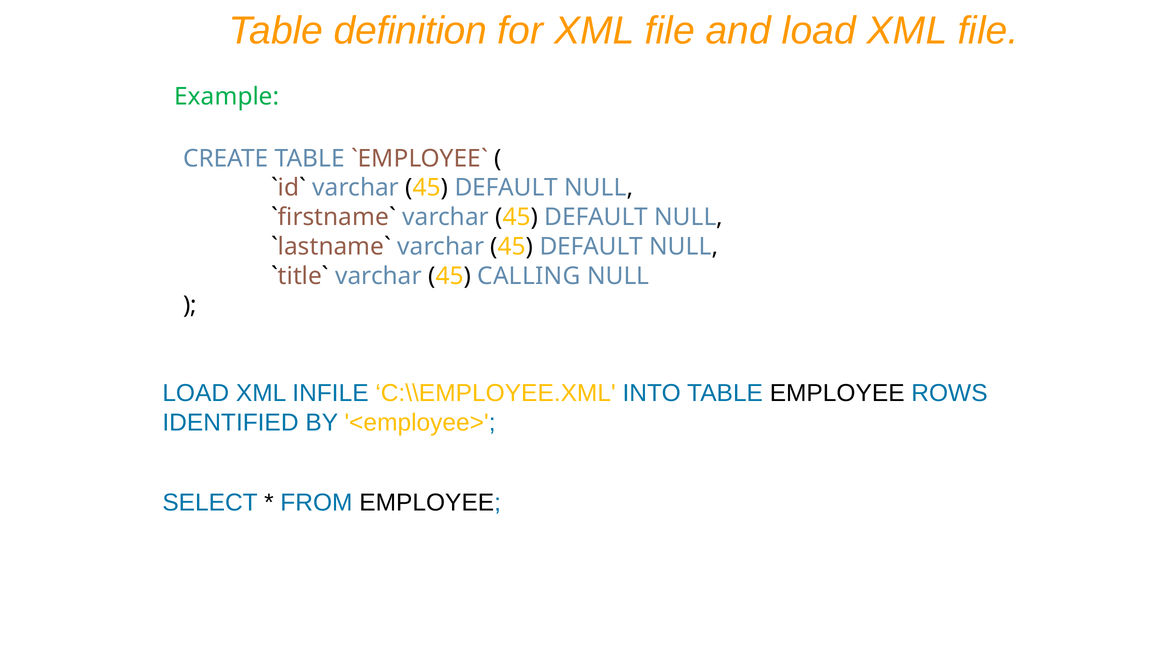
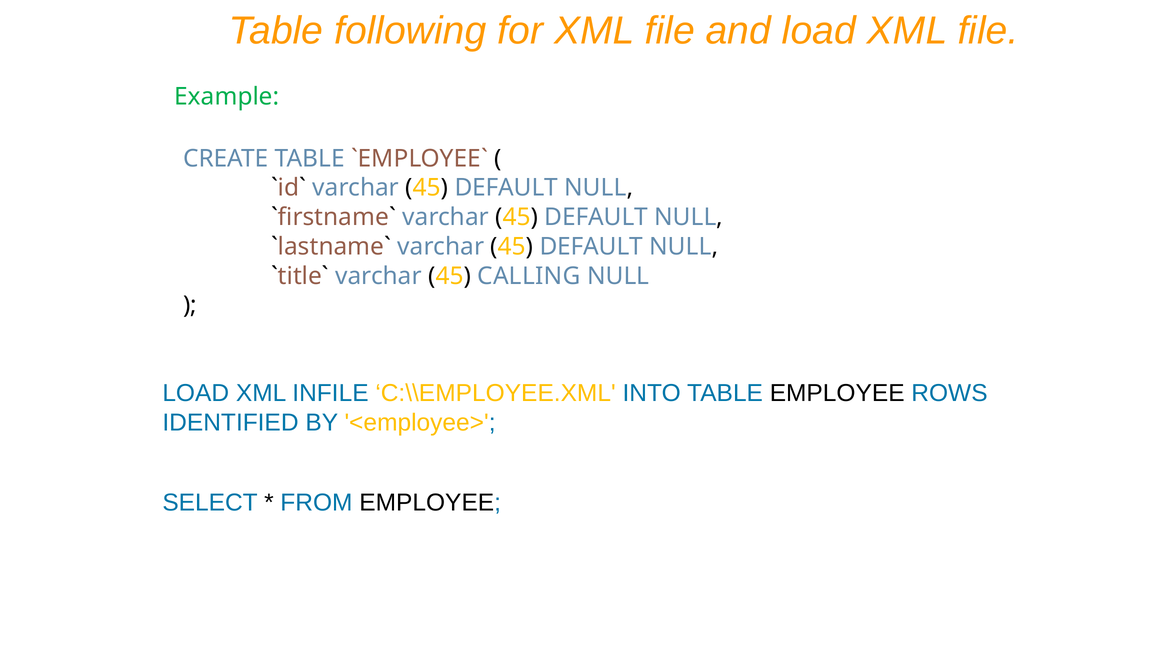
definition: definition -> following
